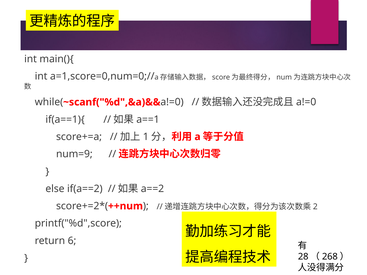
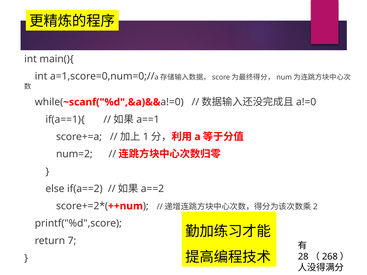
num=9: num=9 -> num=2
6: 6 -> 7
